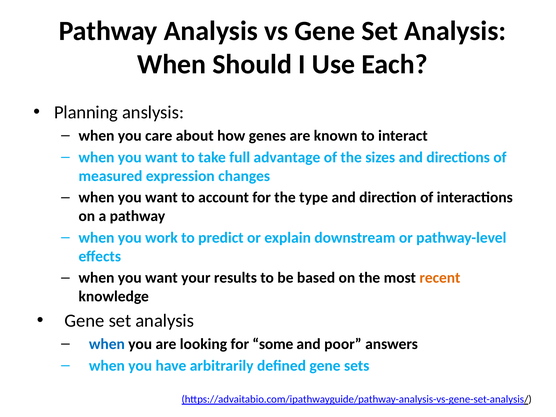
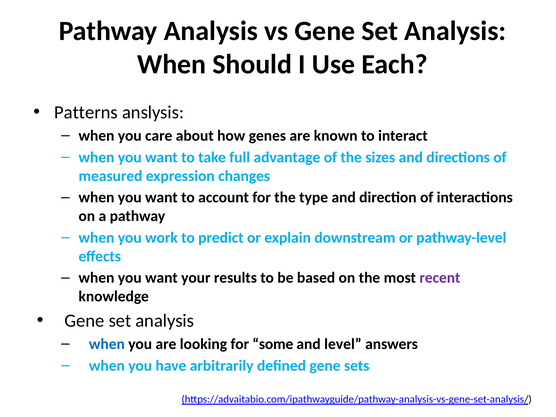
Planning: Planning -> Patterns
recent colour: orange -> purple
poor: poor -> level
